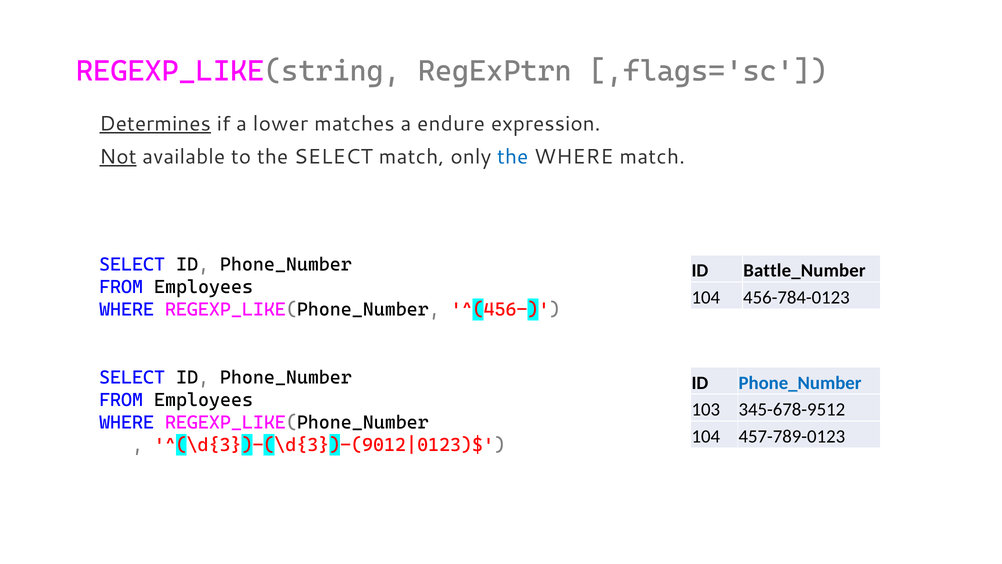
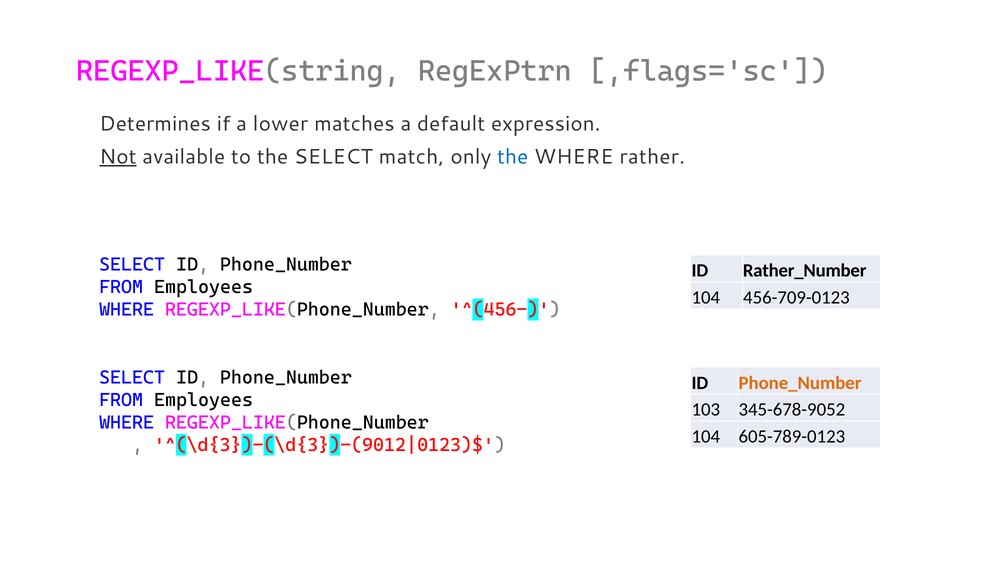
Determines underline: present -> none
endure: endure -> default
WHERE match: match -> rather
Battle_Number: Battle_Number -> Rather_Number
456-784-0123: 456-784-0123 -> 456-709-0123
Phone_Number at (800, 383) colour: blue -> orange
345-678-9512: 345-678-9512 -> 345-678-9052
457-789-0123: 457-789-0123 -> 605-789-0123
